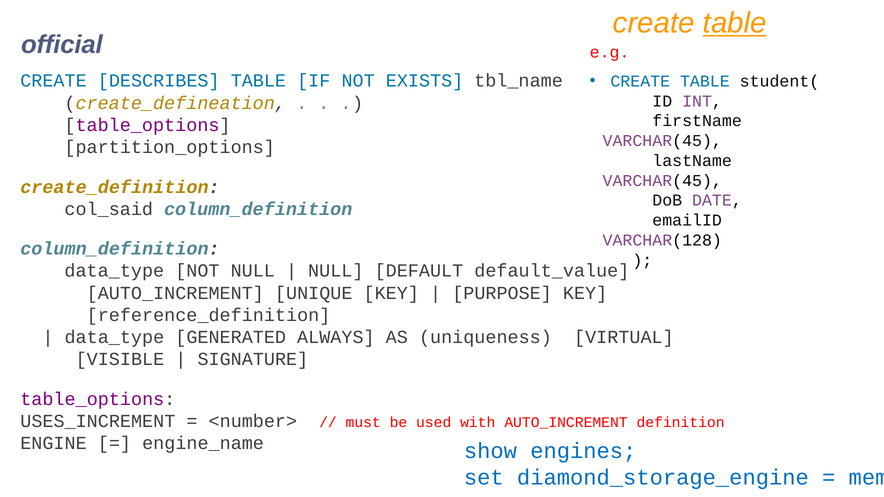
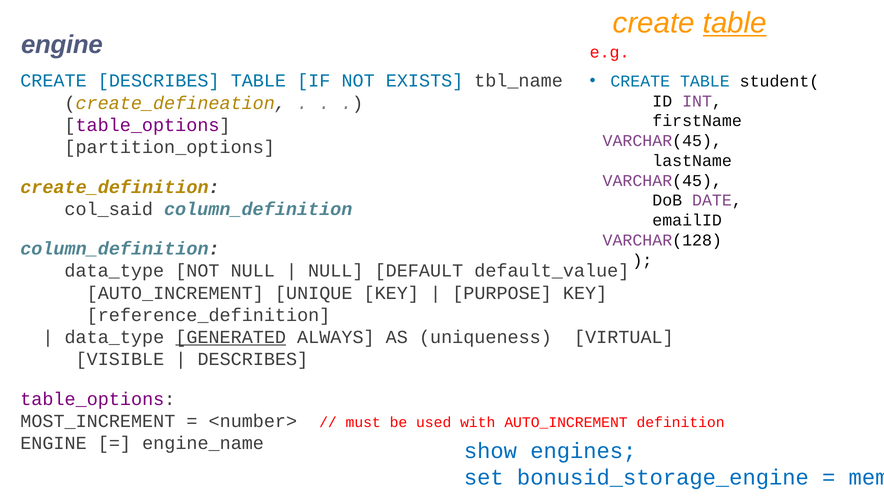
official at (62, 45): official -> engine
GENERATED underline: none -> present
SIGNATURE at (253, 359): SIGNATURE -> DESCRIBES
USES_INCREMENT: USES_INCREMENT -> MOST_INCREMENT
diamond_storage_engine: diamond_storage_engine -> bonusid_storage_engine
